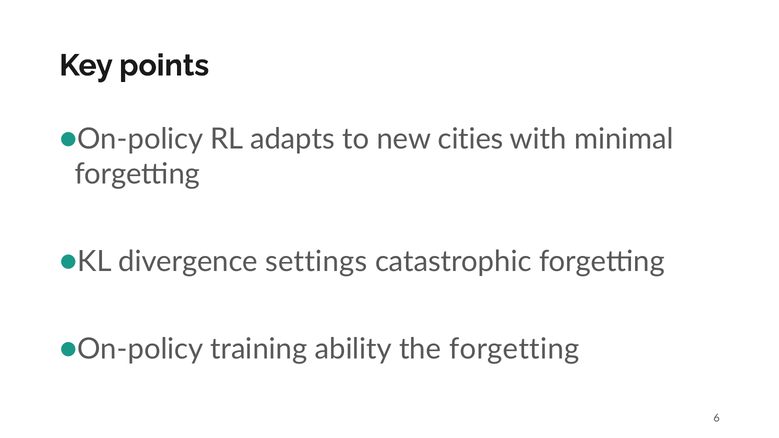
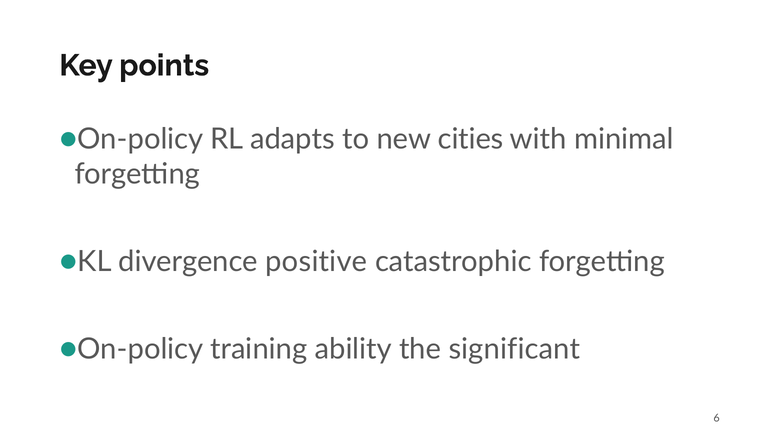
settings: settings -> positive
the forgetting: forgetting -> significant
